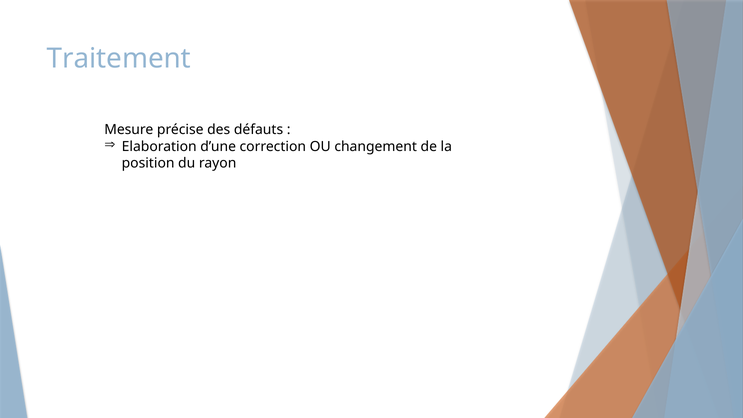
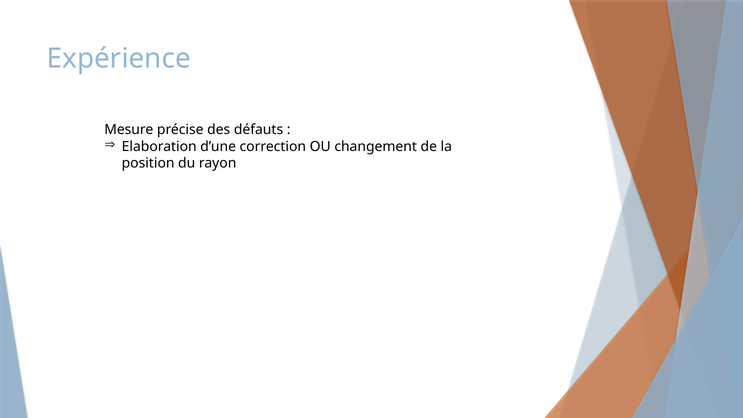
Traitement: Traitement -> Expérience
